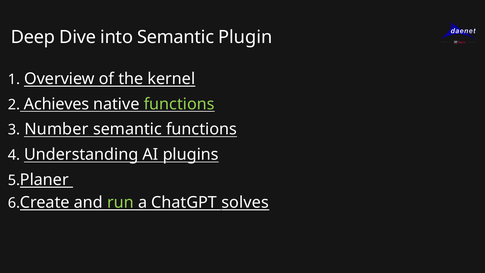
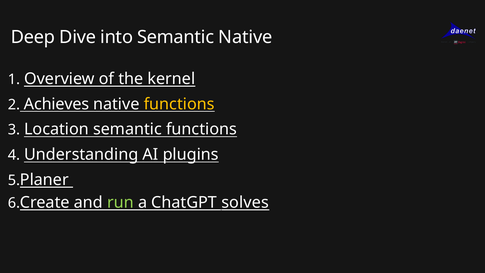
Semantic Plugin: Plugin -> Native
functions at (179, 104) colour: light green -> yellow
Number: Number -> Location
